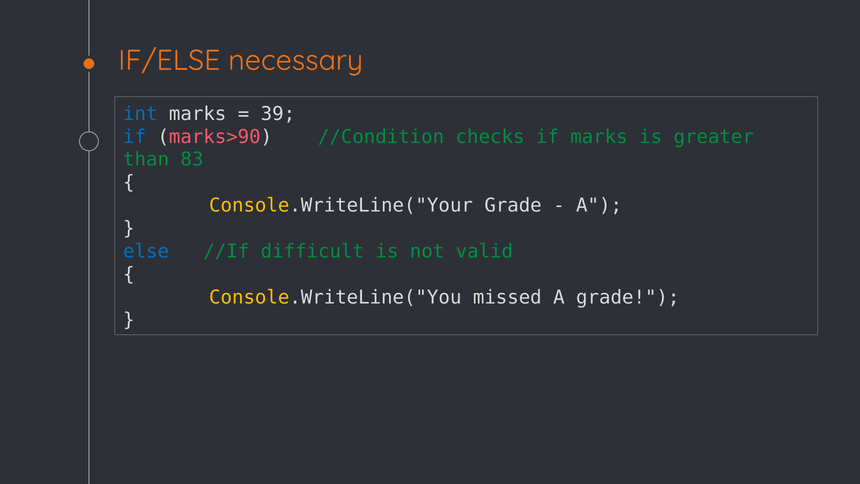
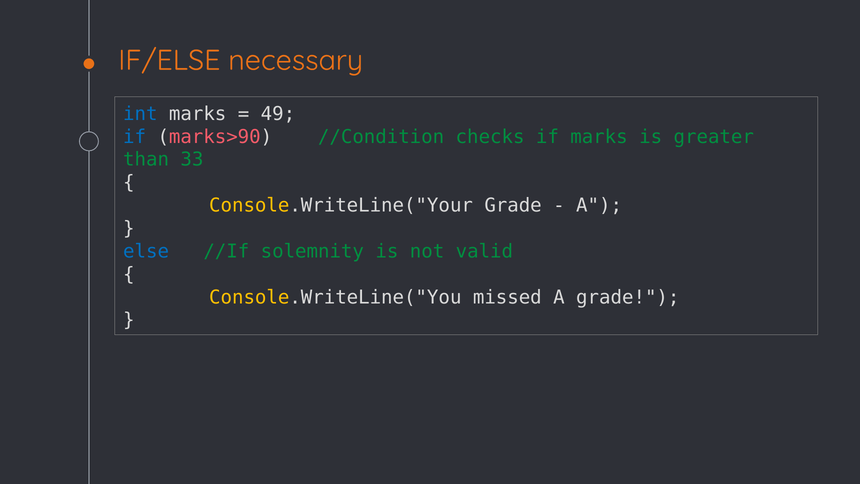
39: 39 -> 49
83: 83 -> 33
difficult: difficult -> solemnity
